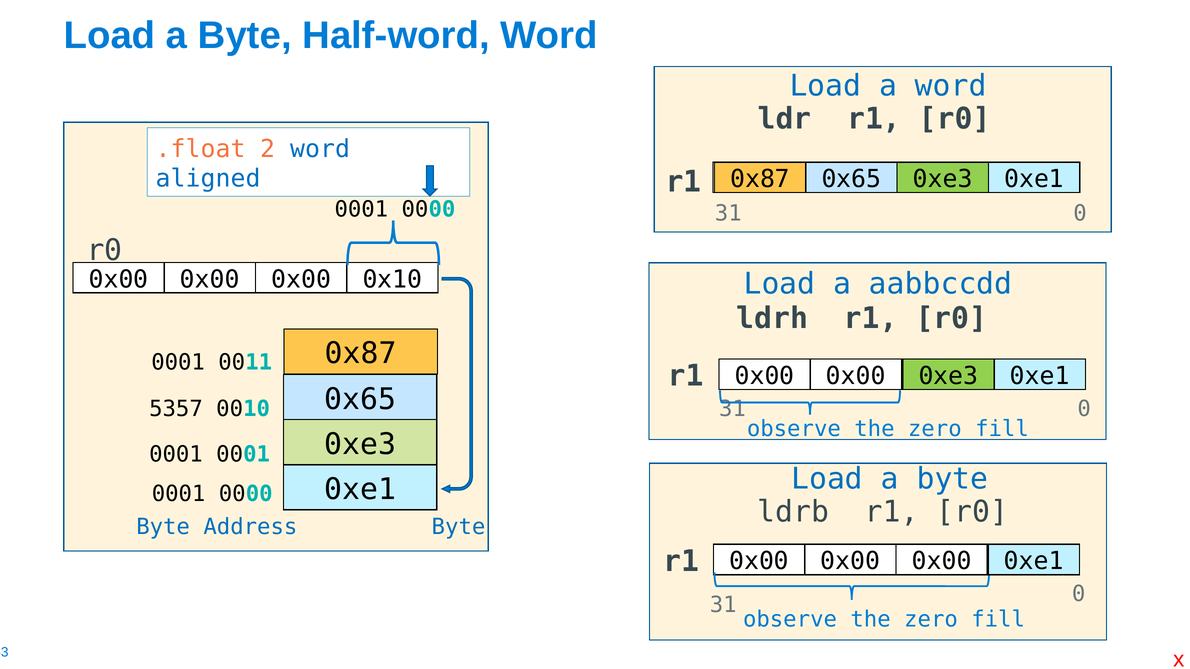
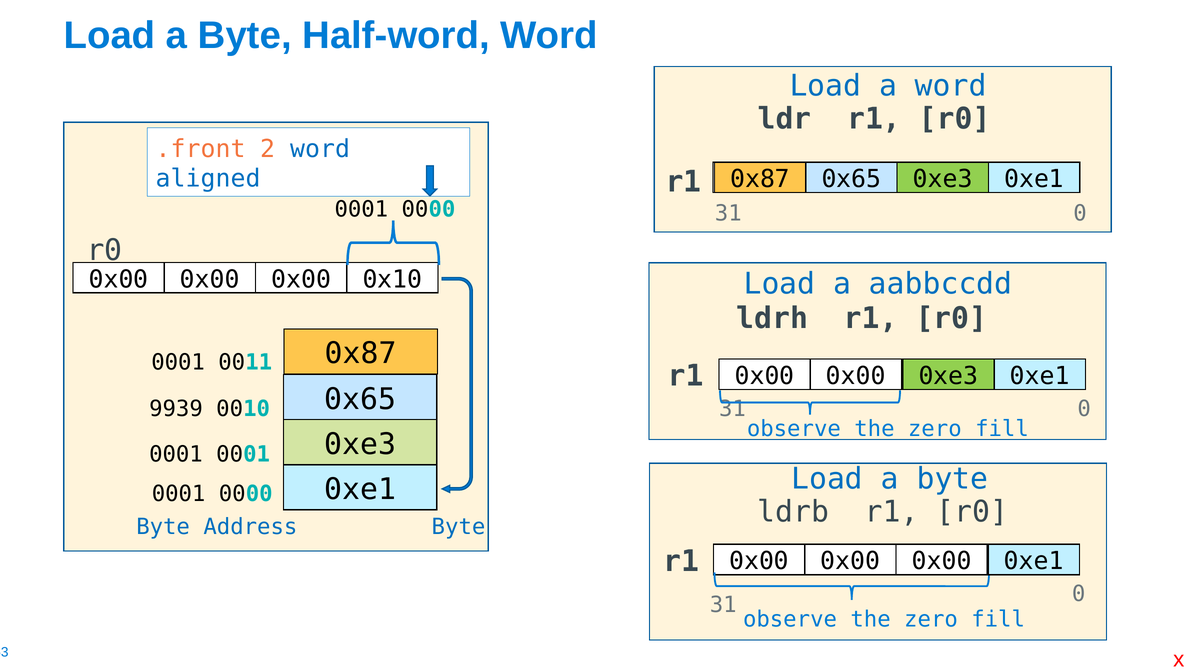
.float: .float -> .front
5357: 5357 -> 9939
